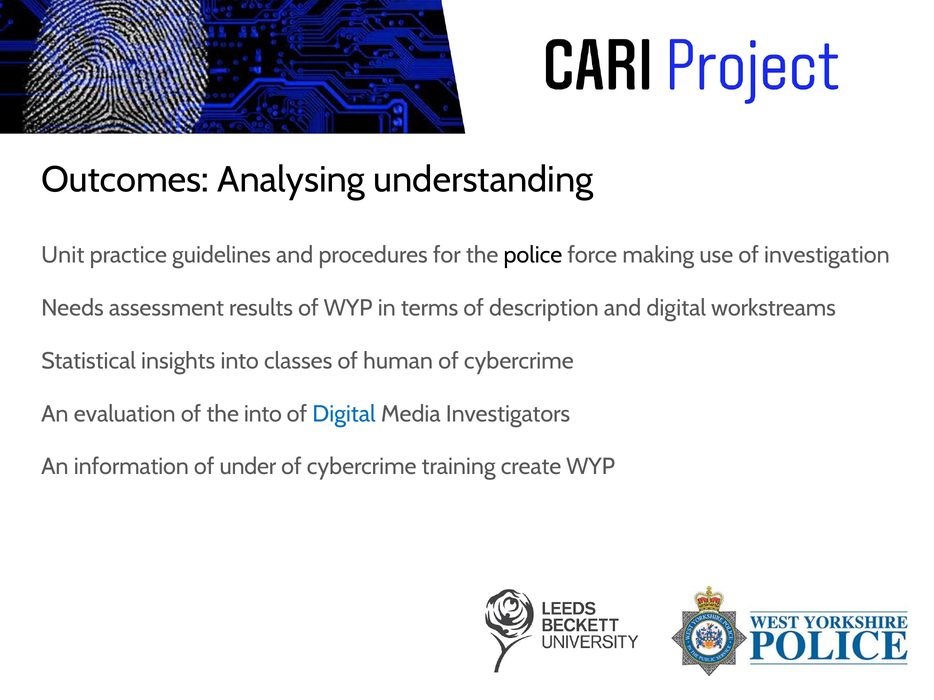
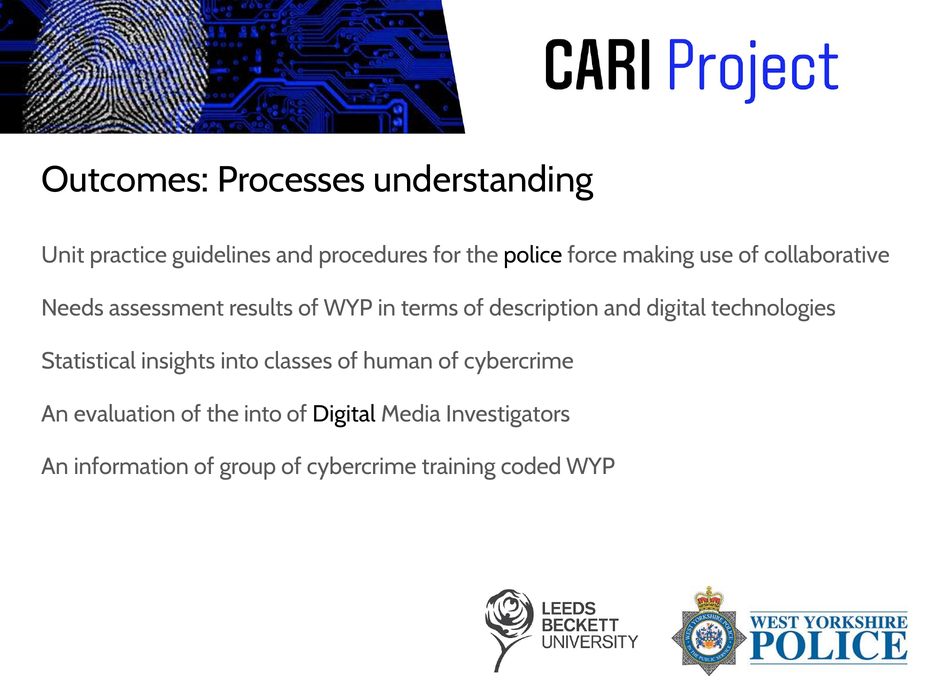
Analysing: Analysing -> Processes
investigation: investigation -> collaborative
workstreams: workstreams -> technologies
Digital at (344, 414) colour: blue -> black
under: under -> group
create: create -> coded
